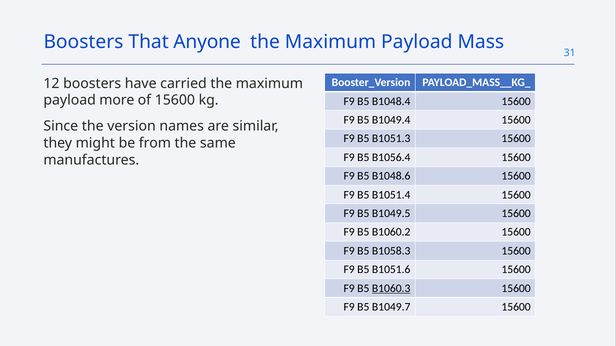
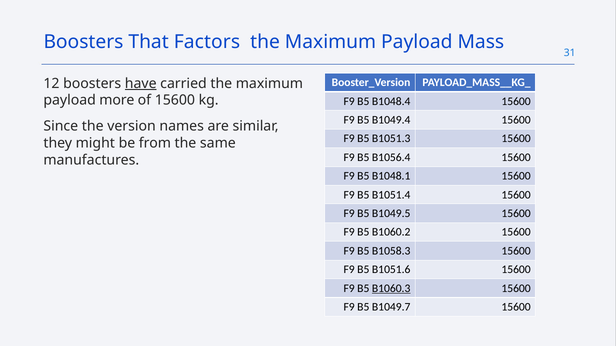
Anyone: Anyone -> Factors
have underline: none -> present
B1048.6: B1048.6 -> B1048.1
